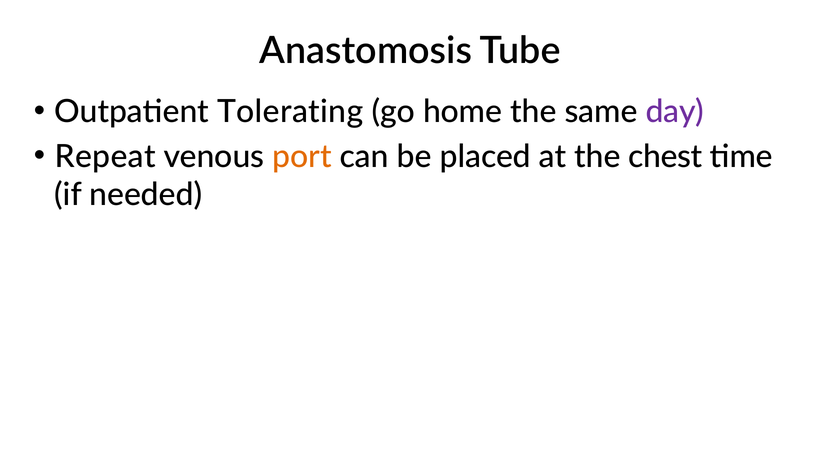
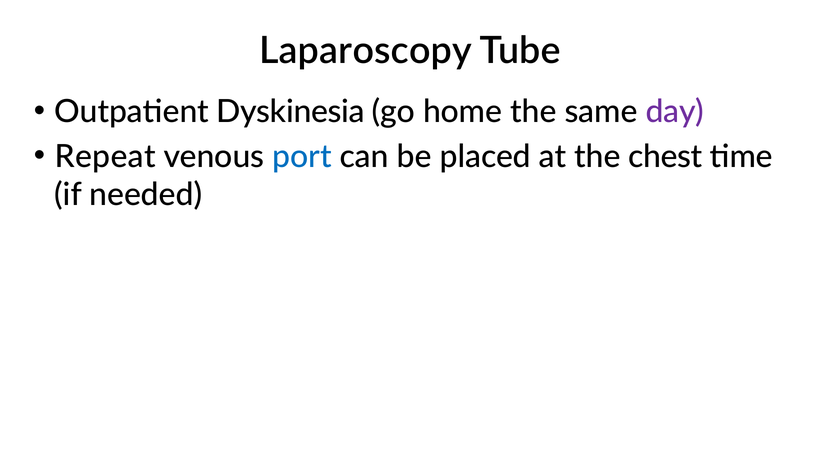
Anastomosis: Anastomosis -> Laparoscopy
Tolerating: Tolerating -> Dyskinesia
port colour: orange -> blue
